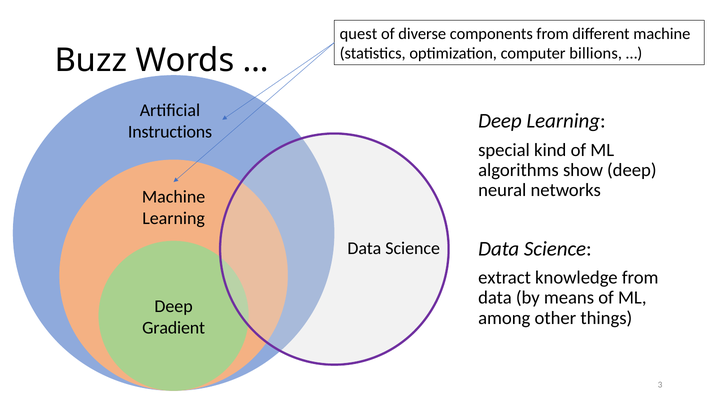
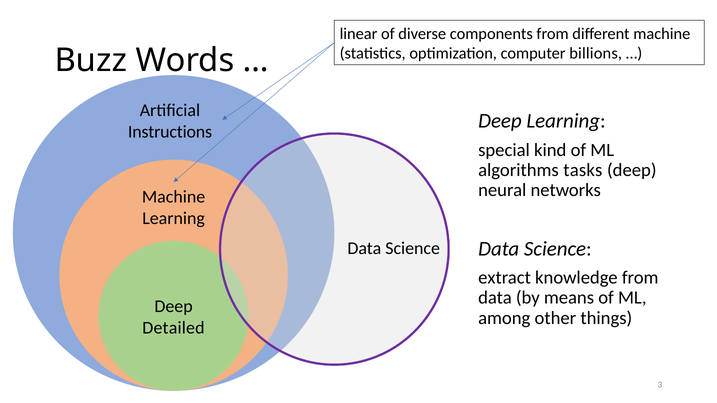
quest: quest -> linear
show: show -> tasks
Gradient: Gradient -> Detailed
